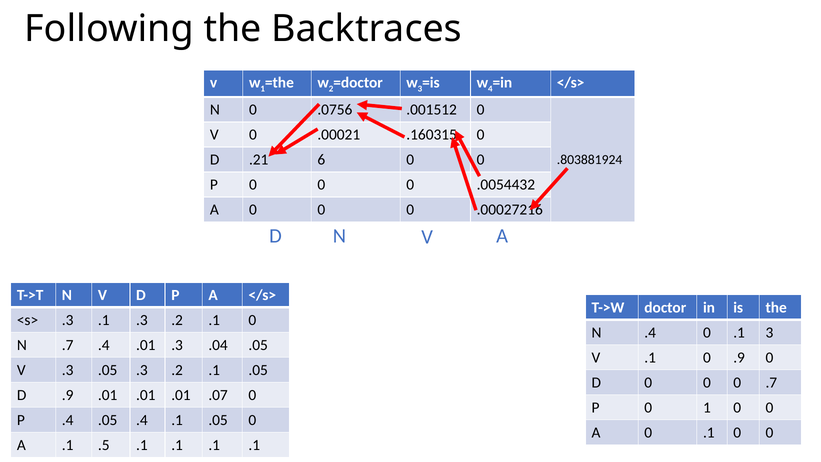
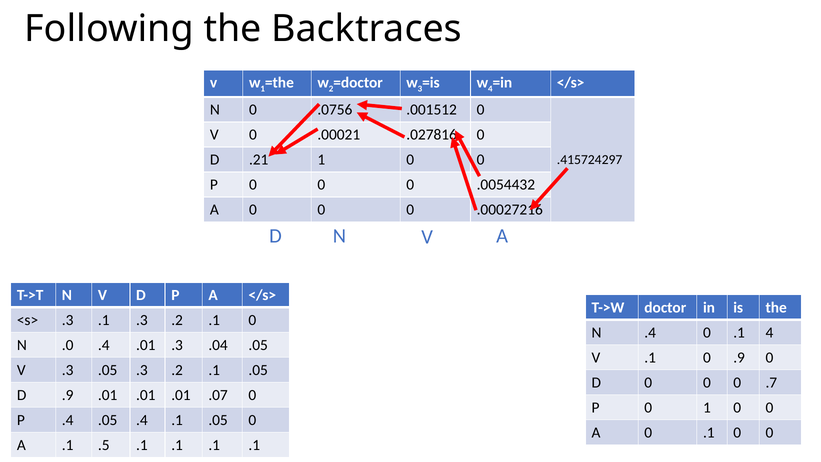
.160315: .160315 -> .027816
.21 6: 6 -> 1
.803881924: .803881924 -> .415724297
.1 3: 3 -> 4
N .7: .7 -> .0
